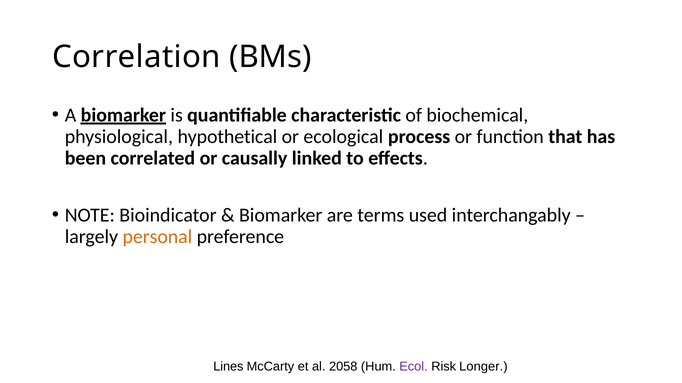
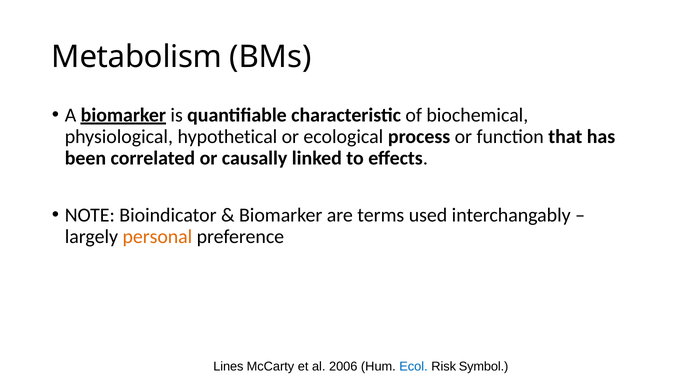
Correlation: Correlation -> Metabolism
2058: 2058 -> 2006
Ecol colour: purple -> blue
Longer: Longer -> Symbol
